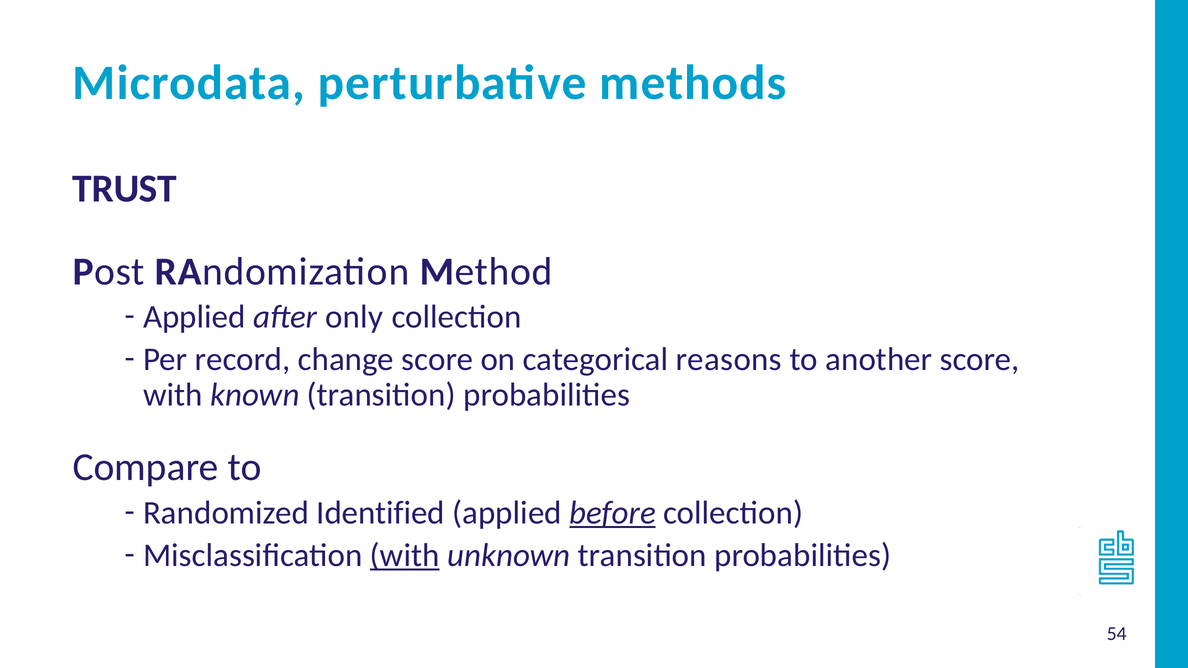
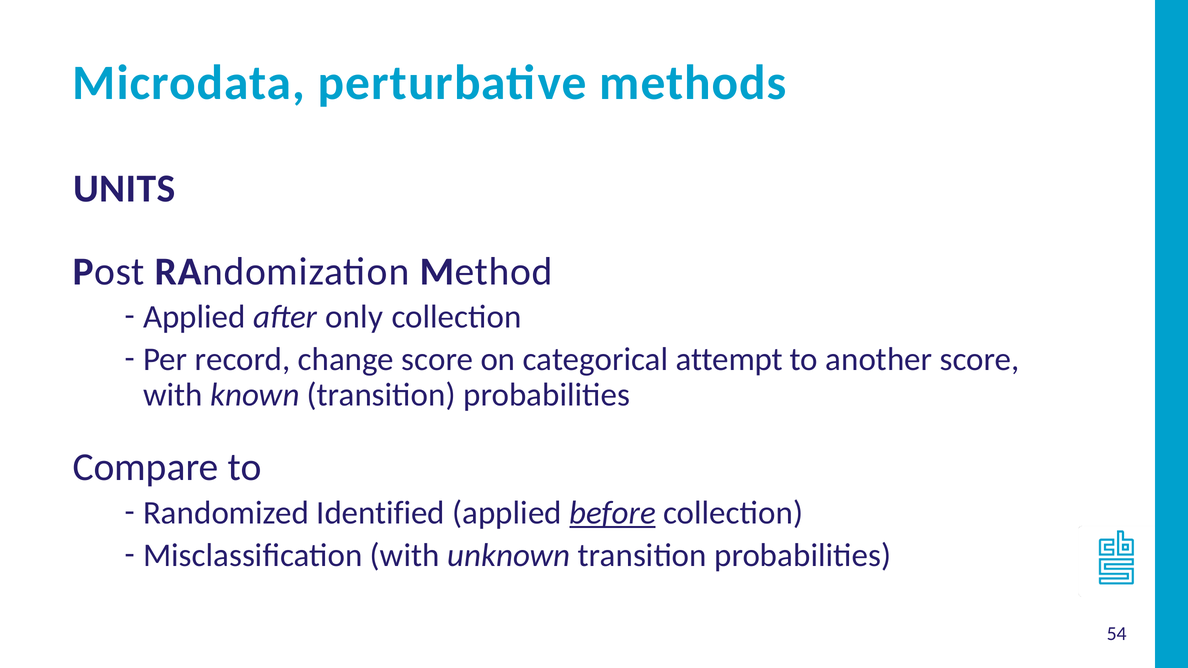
TRUST: TRUST -> UNITS
reasons: reasons -> attempt
with at (405, 555) underline: present -> none
